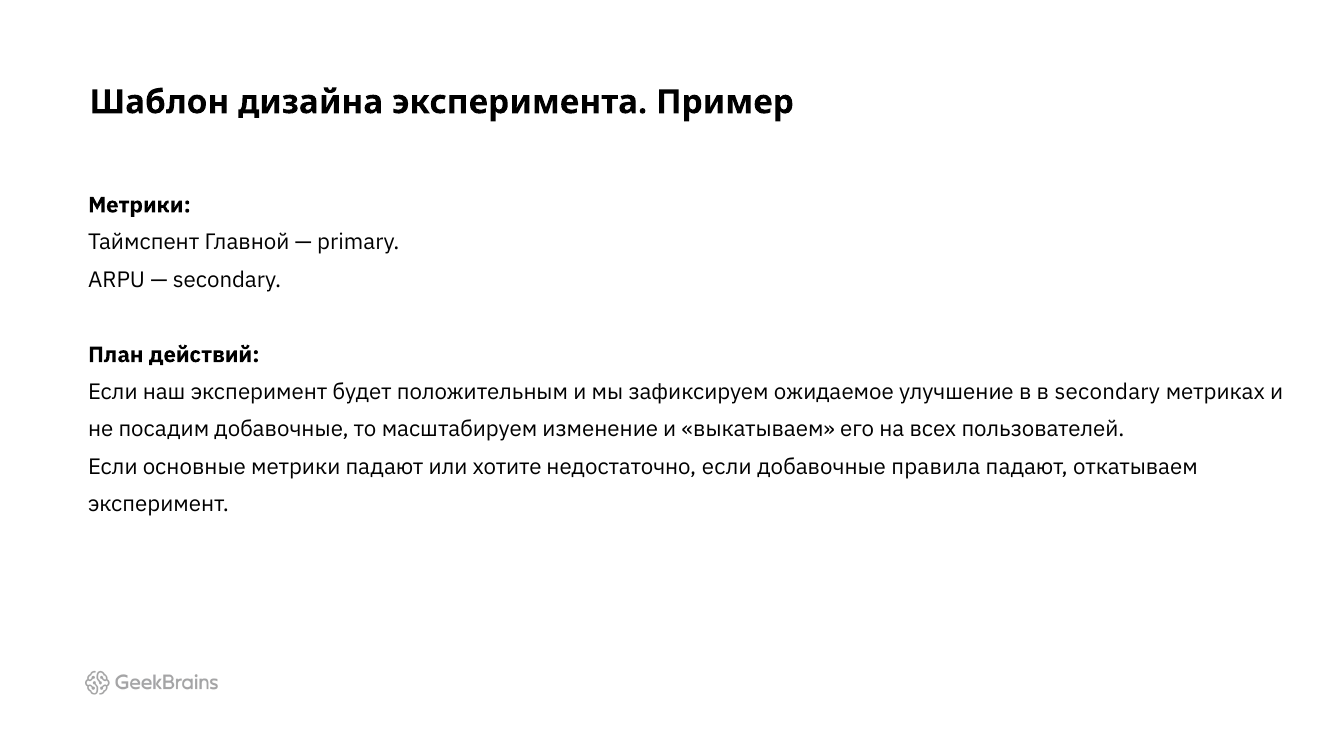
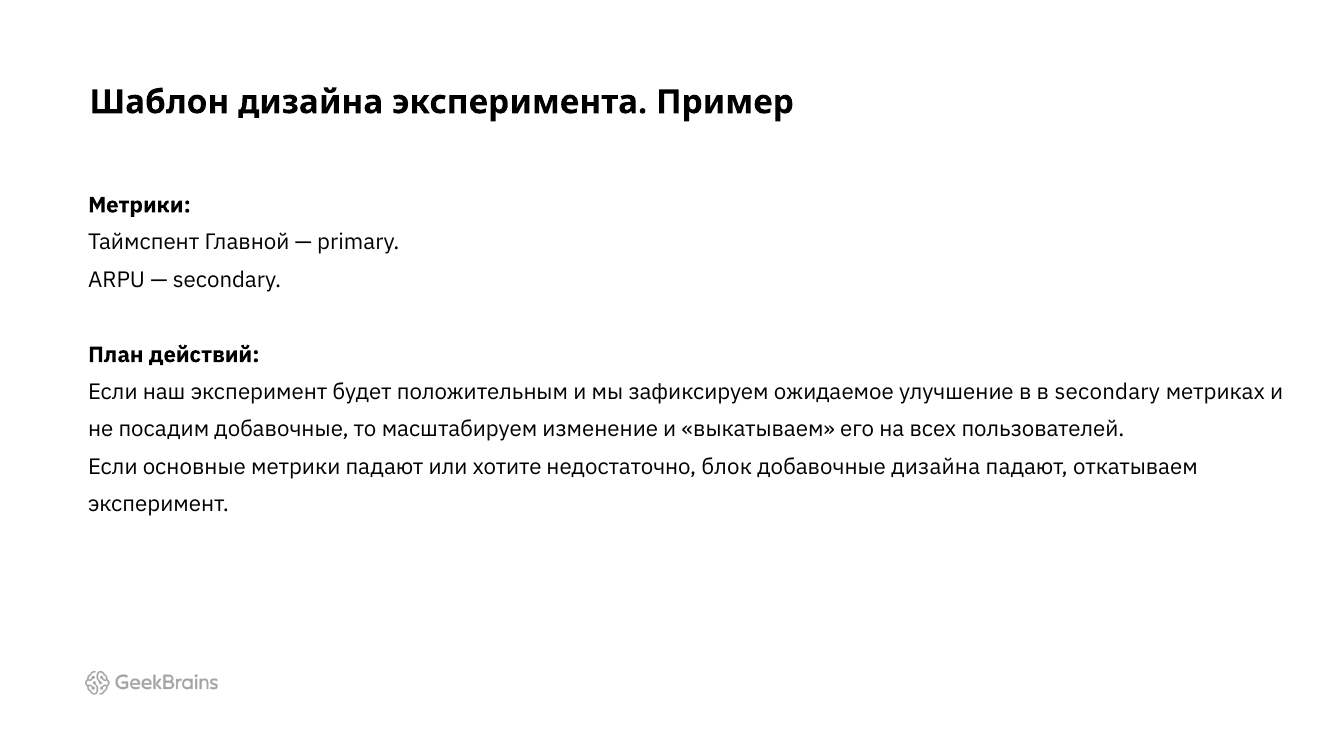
недостаточно если: если -> блок
добавочные правила: правила -> дизайна
